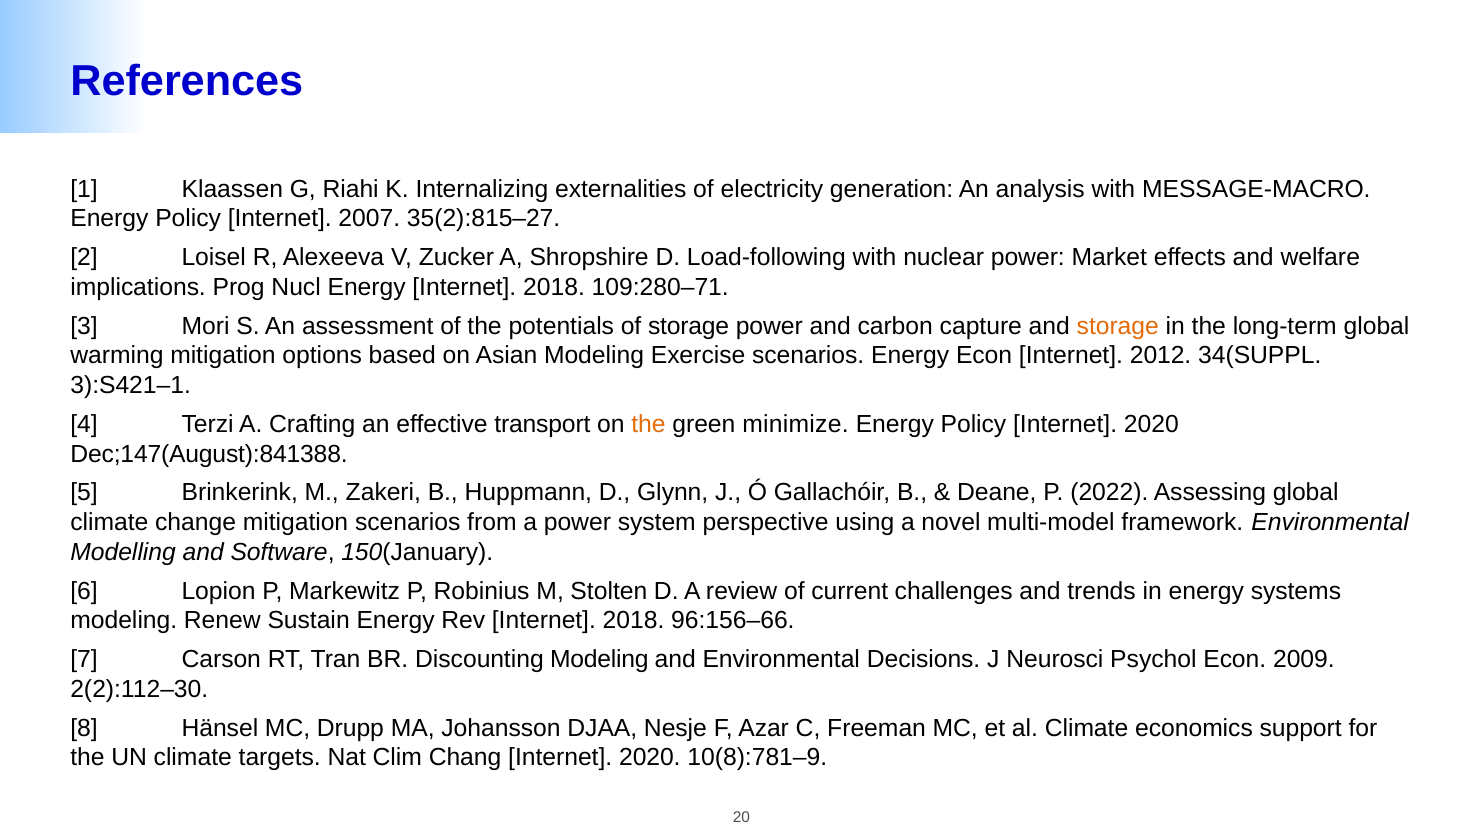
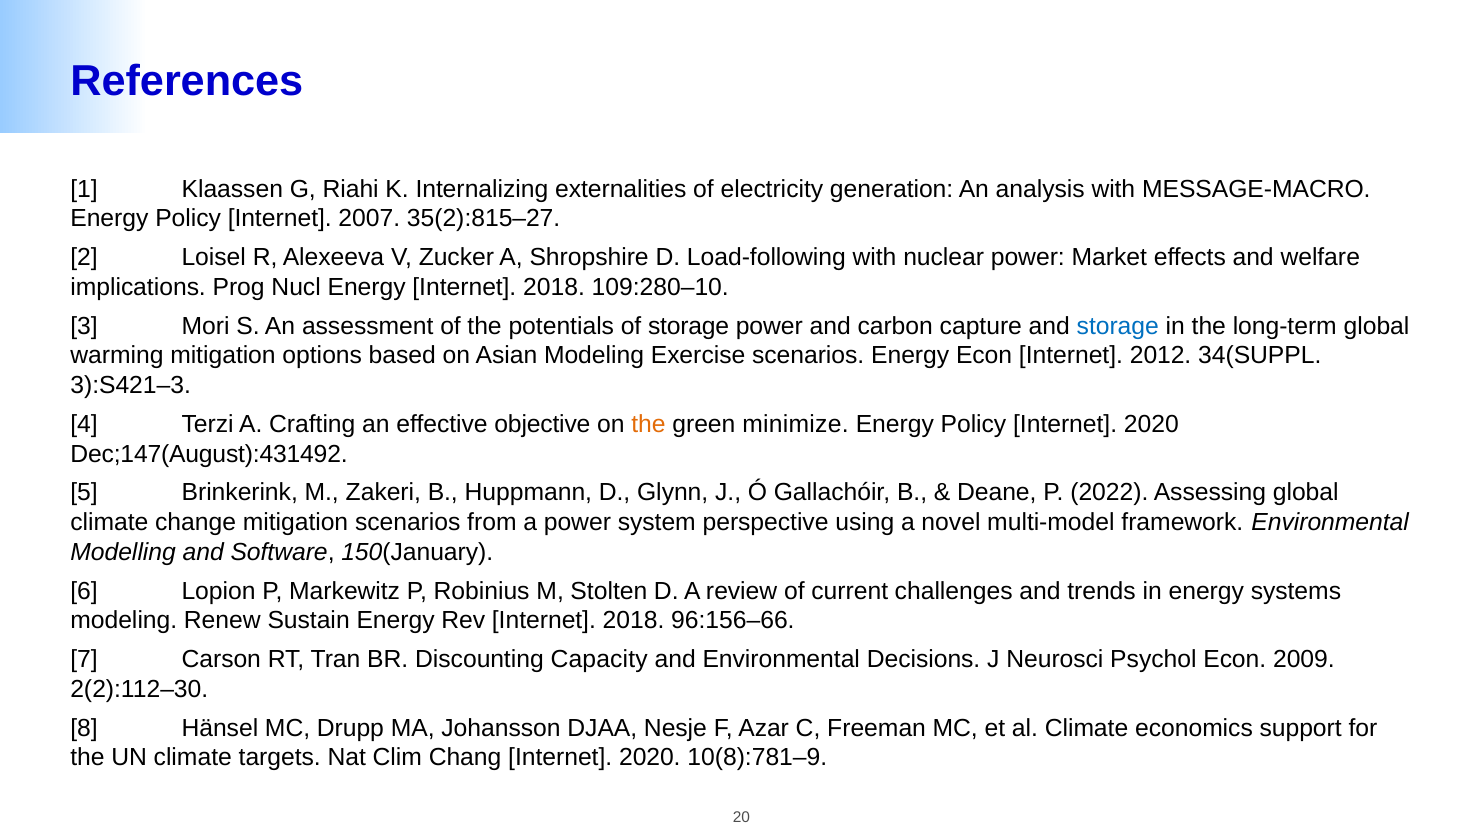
109:280–71: 109:280–71 -> 109:280–10
storage at (1118, 326) colour: orange -> blue
3):S421–1: 3):S421–1 -> 3):S421–3
transport: transport -> objective
Dec;147(August):841388: Dec;147(August):841388 -> Dec;147(August):431492
Discounting Modeling: Modeling -> Capacity
